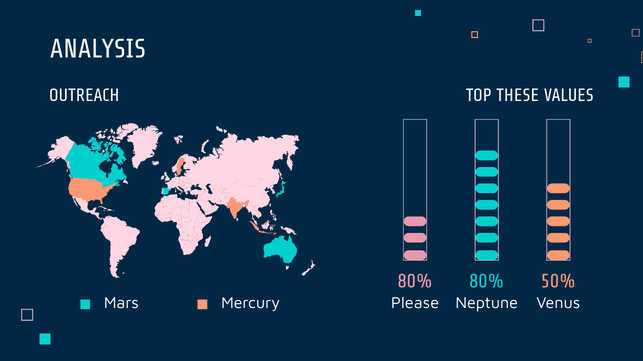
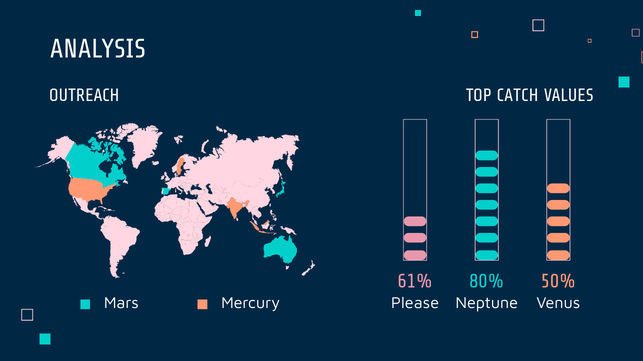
THESE: THESE -> CATCH
80% at (415, 282): 80% -> 61%
